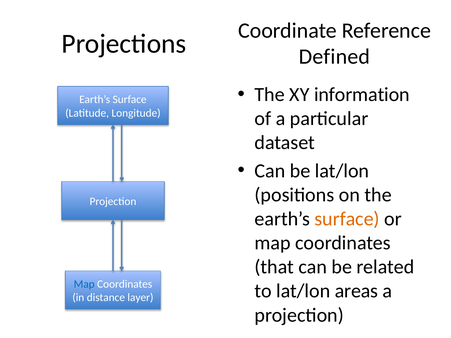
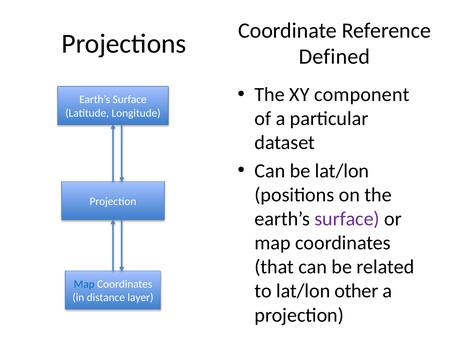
information: information -> component
surface at (347, 219) colour: orange -> purple
areas: areas -> other
